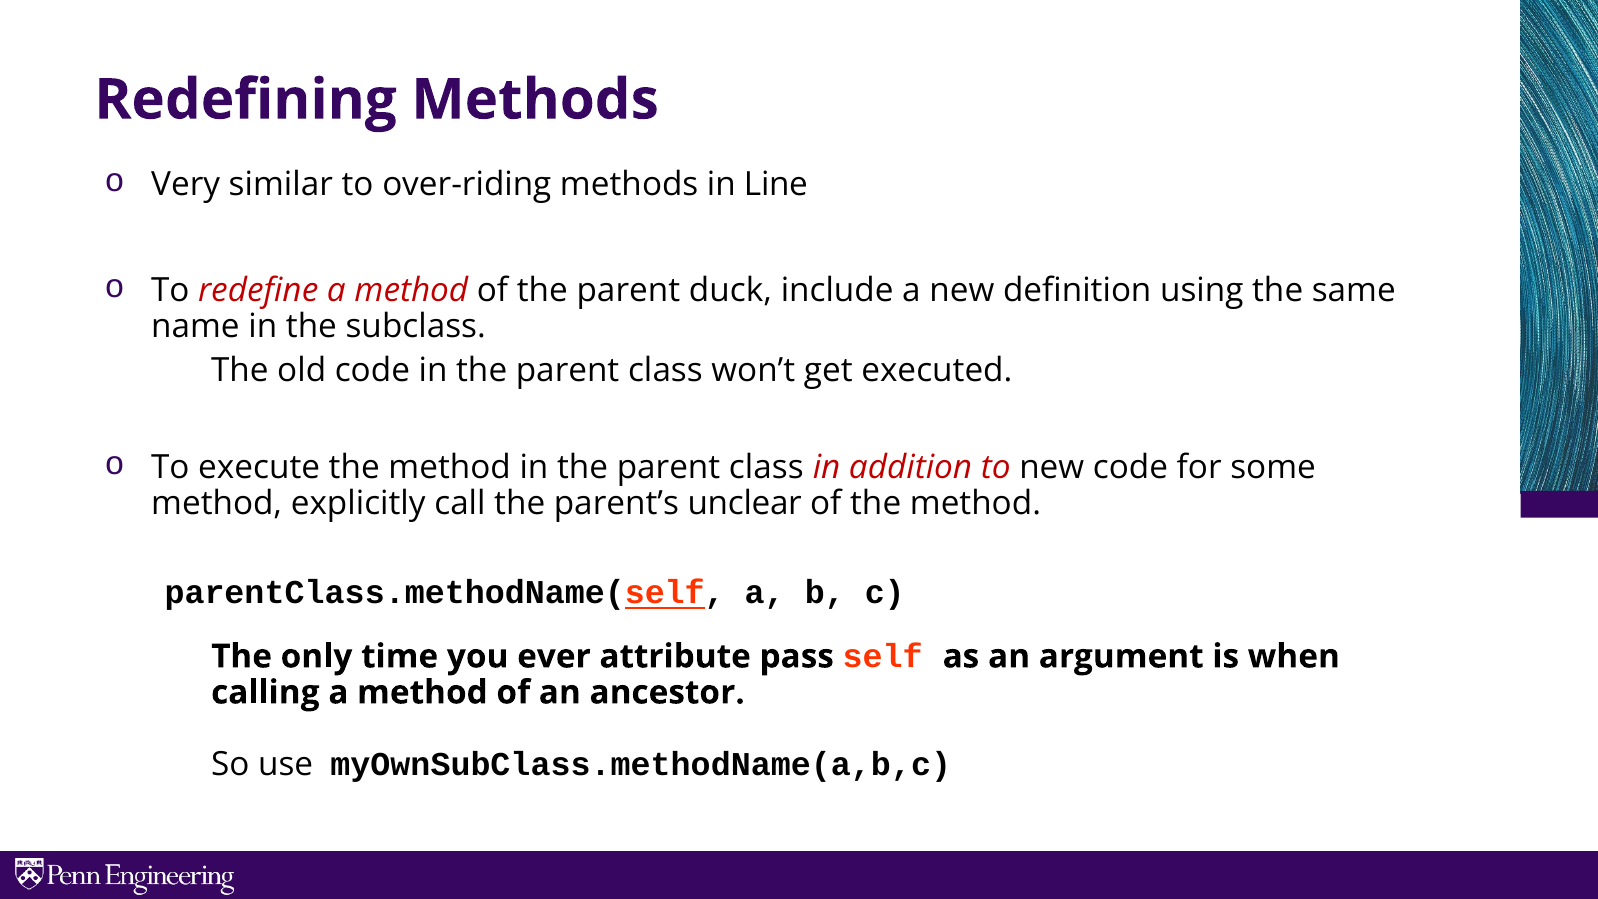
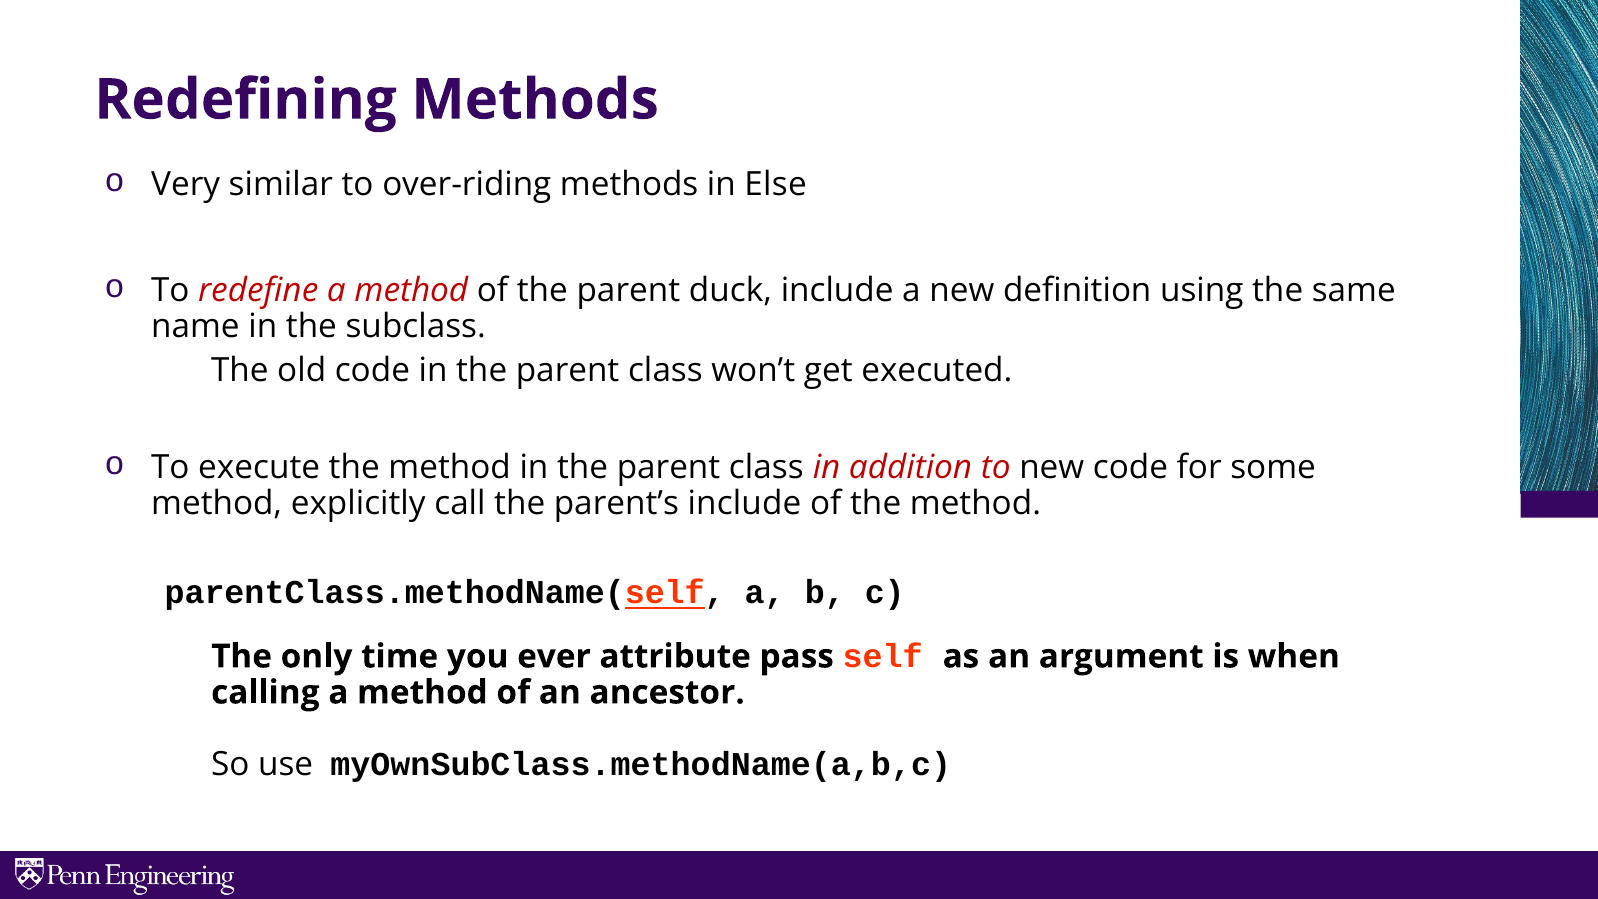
Line: Line -> Else
parent’s unclear: unclear -> include
